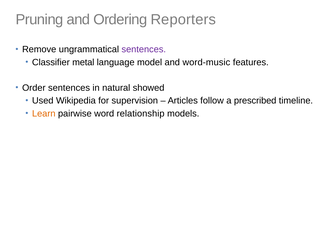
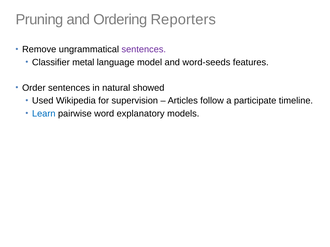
word-music: word-music -> word-seeds
prescribed: prescribed -> participate
Learn colour: orange -> blue
relationship: relationship -> explanatory
